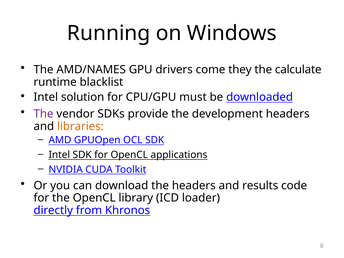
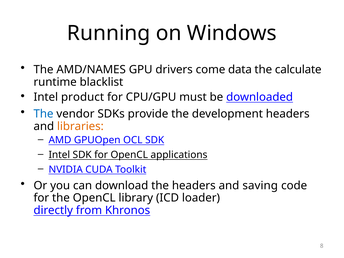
they: they -> data
solution: solution -> product
The at (43, 114) colour: purple -> blue
results: results -> saving
